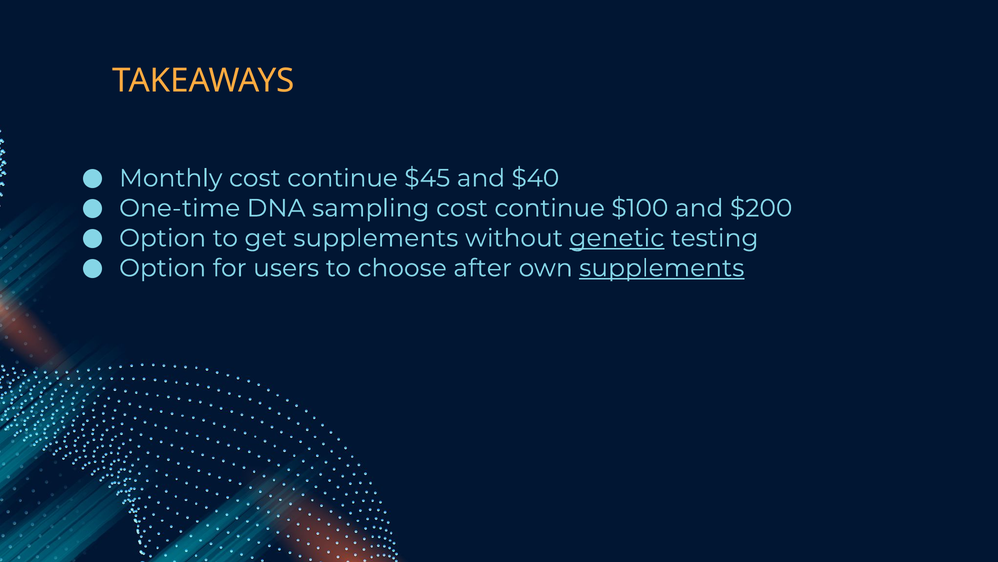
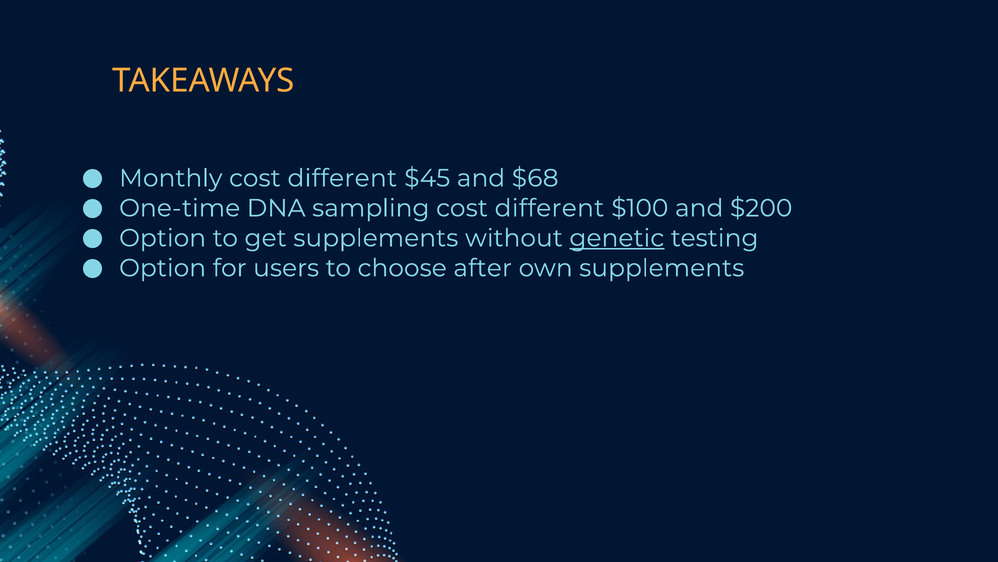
Monthly cost continue: continue -> different
$40: $40 -> $68
sampling cost continue: continue -> different
supplements at (662, 268) underline: present -> none
